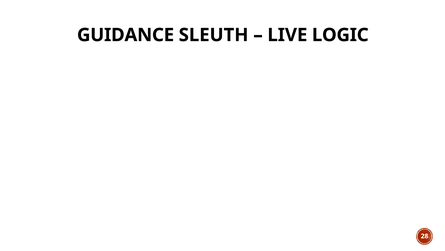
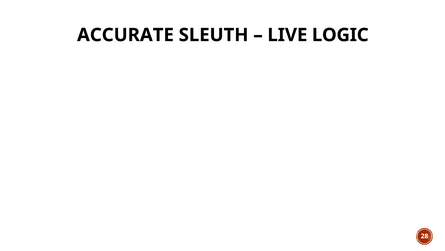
GUIDANCE: GUIDANCE -> ACCURATE
